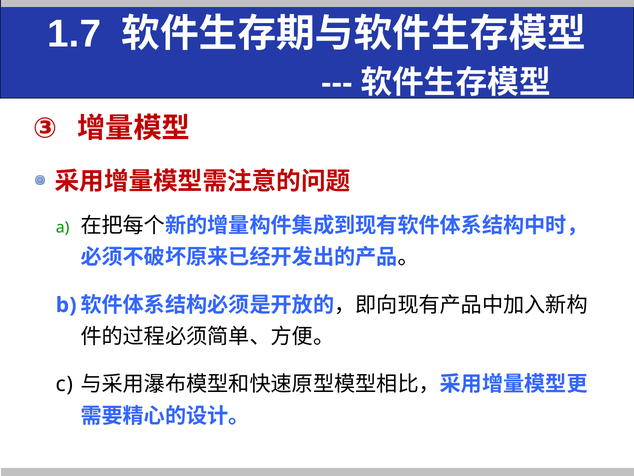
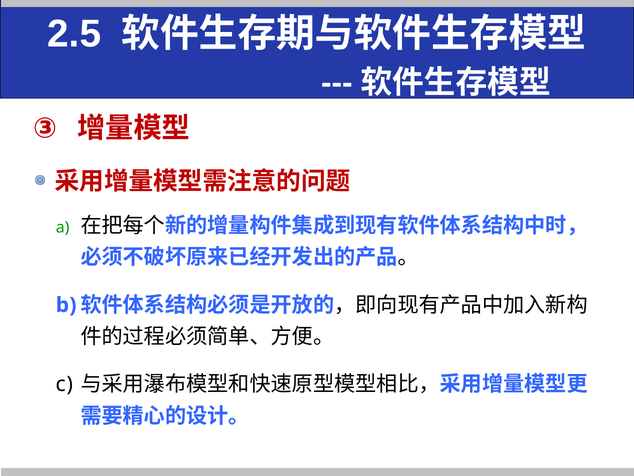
1.7: 1.7 -> 2.5
